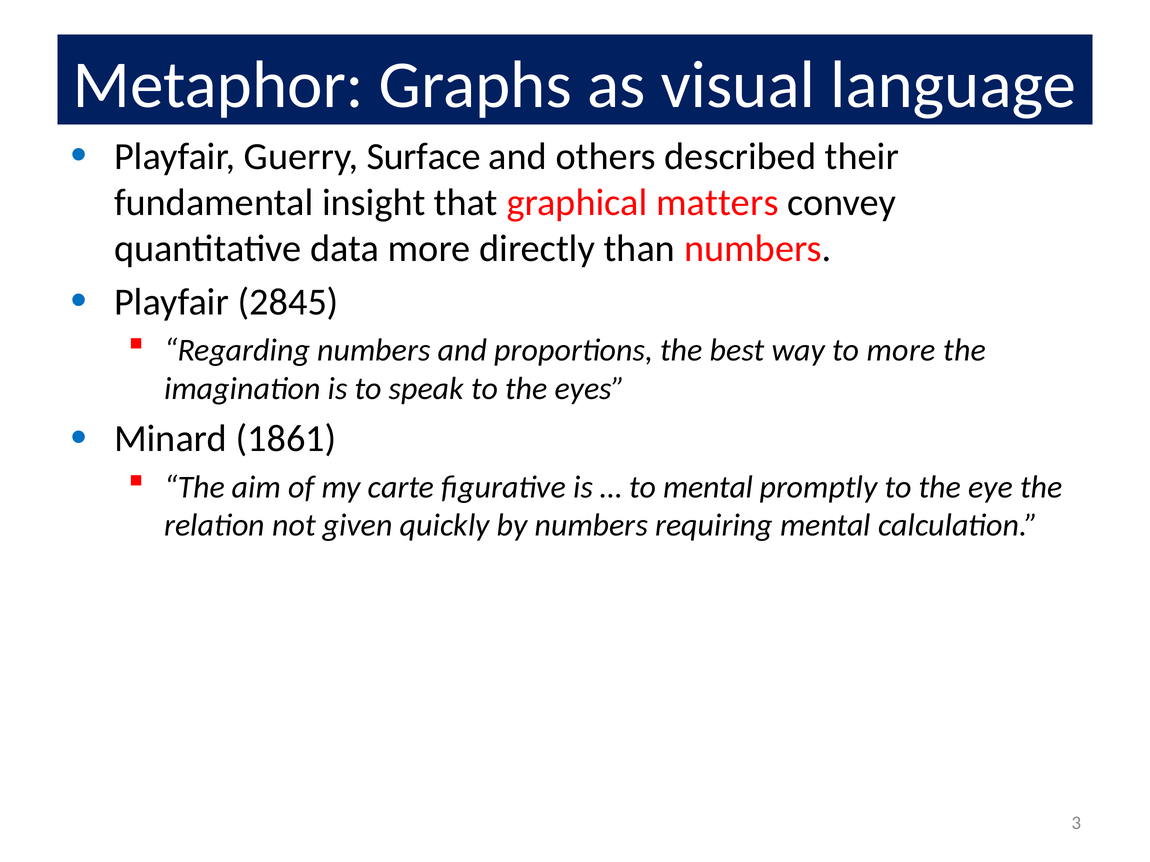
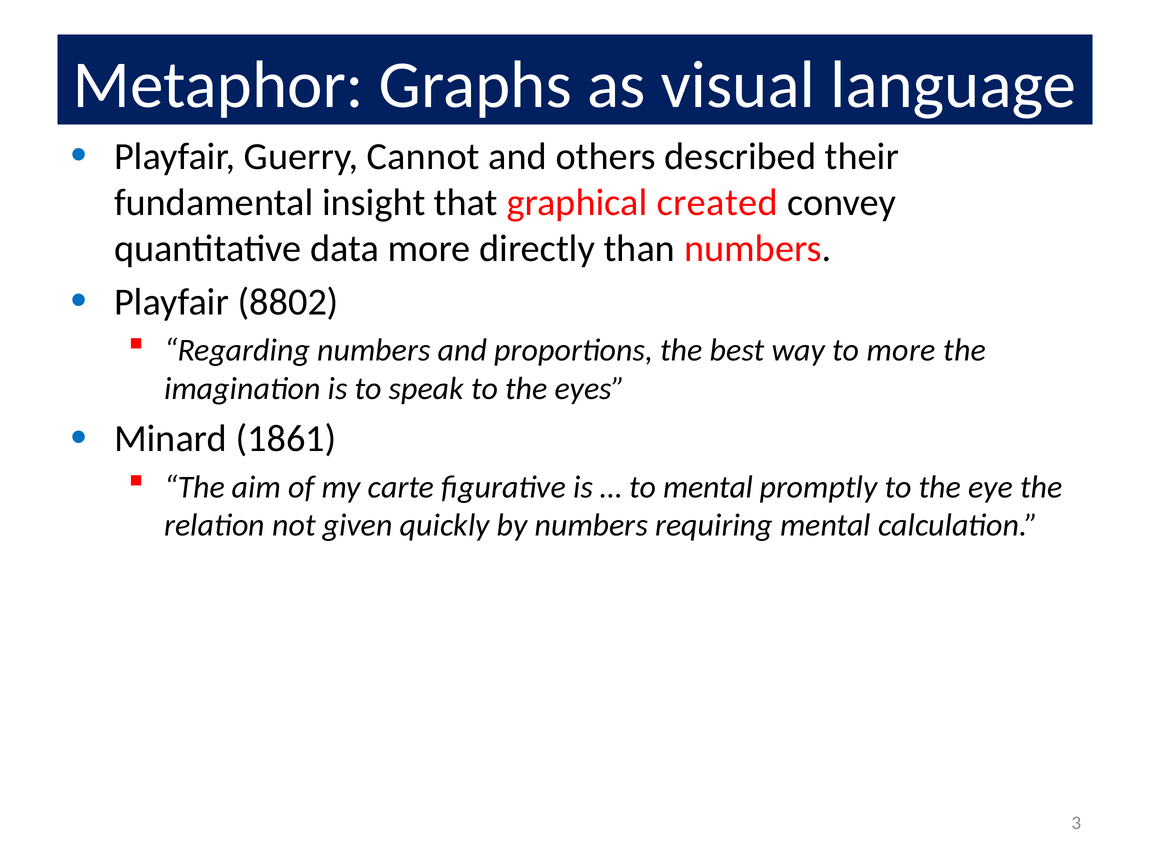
Surface: Surface -> Cannot
matters: matters -> created
2845: 2845 -> 8802
